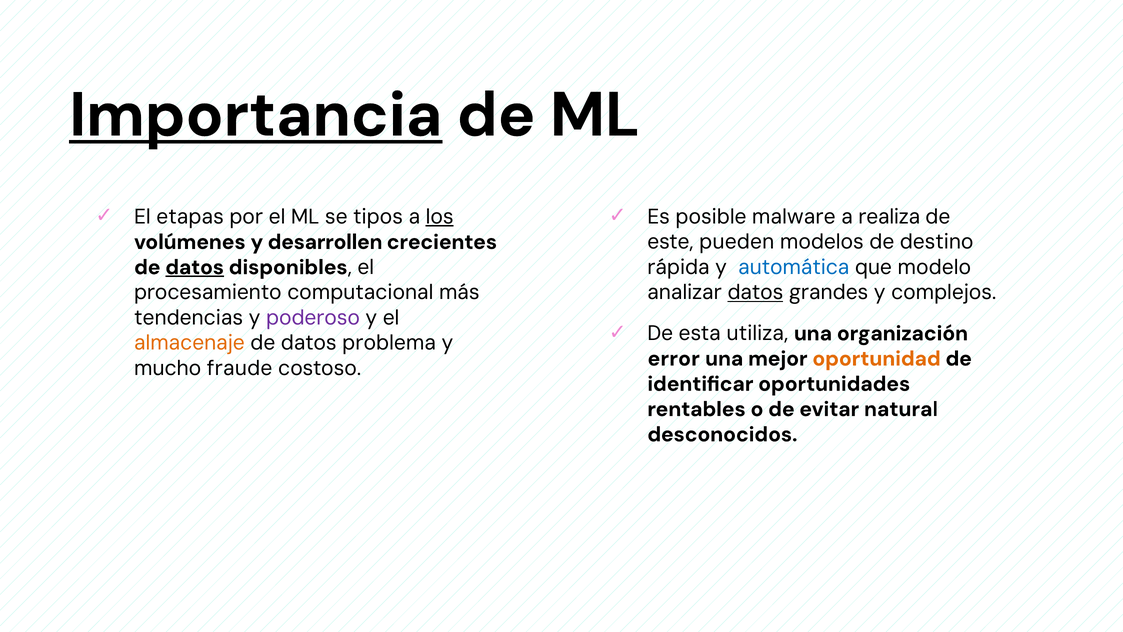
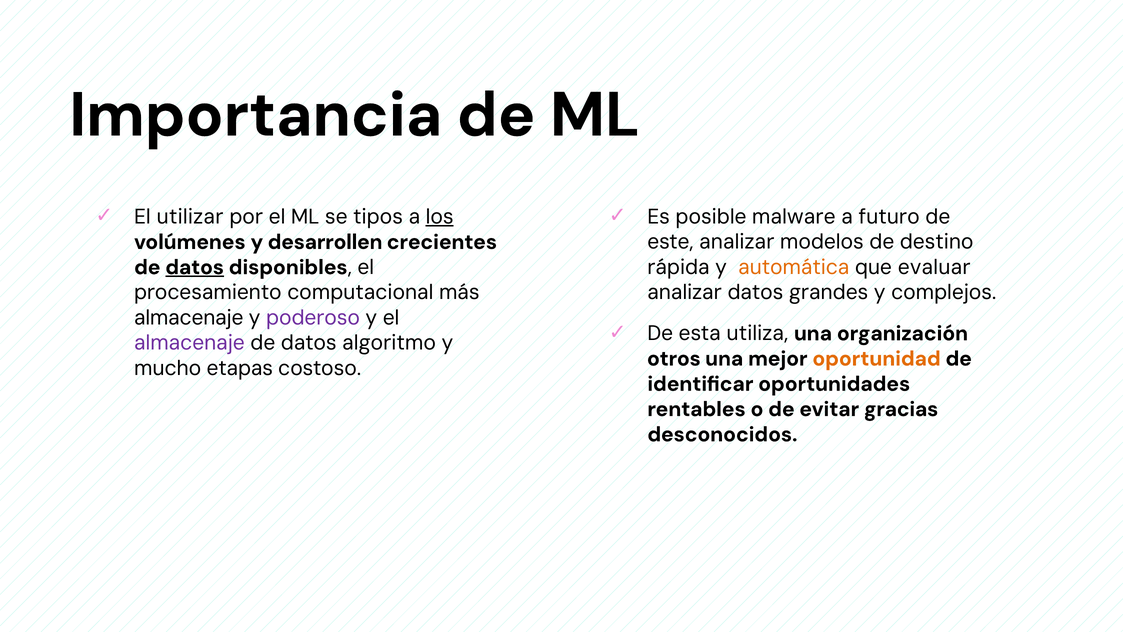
Importancia underline: present -> none
realiza: realiza -> futuro
etapas: etapas -> utilizar
este pueden: pueden -> analizar
automática colour: blue -> orange
modelo: modelo -> evaluar
datos at (755, 292) underline: present -> none
tendencias at (189, 318): tendencias -> almacenaje
almacenaje at (189, 343) colour: orange -> purple
problema: problema -> algoritmo
error: error -> otros
fraude: fraude -> etapas
natural: natural -> gracias
